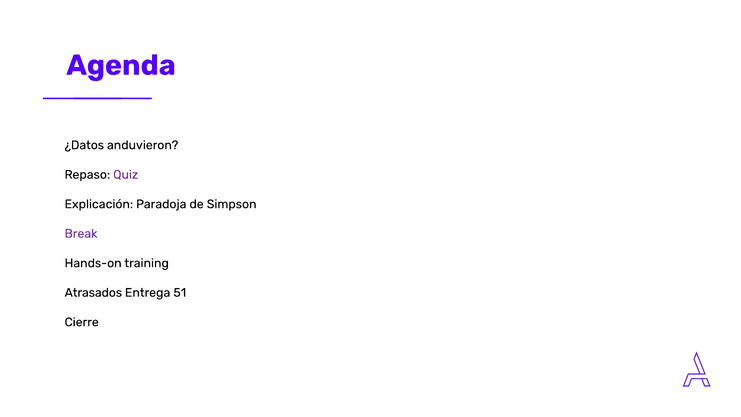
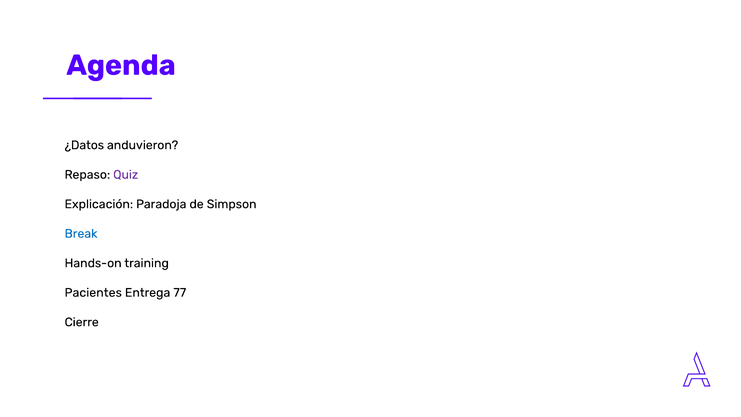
Break colour: purple -> blue
Atrasados: Atrasados -> Pacientes
51: 51 -> 77
